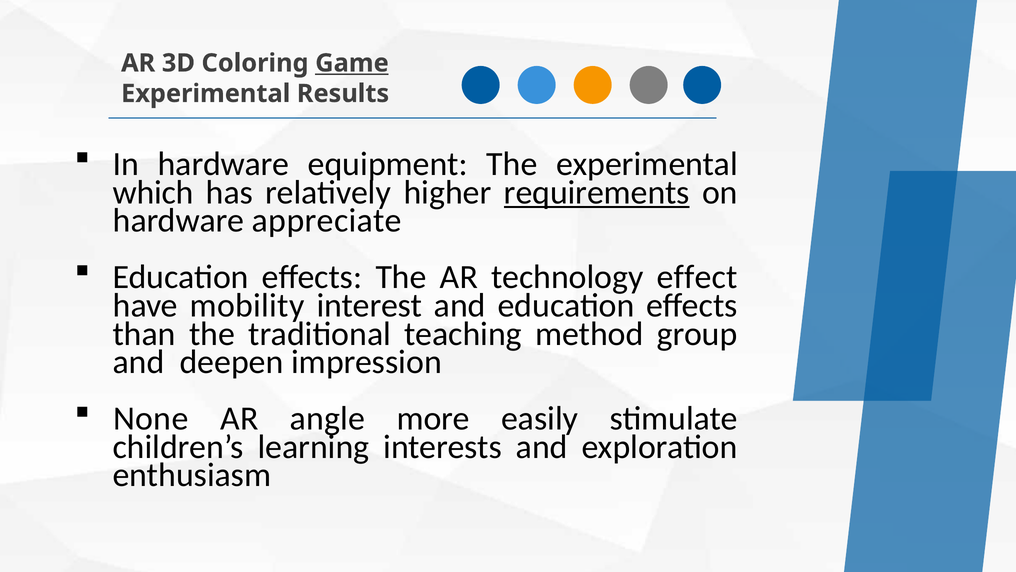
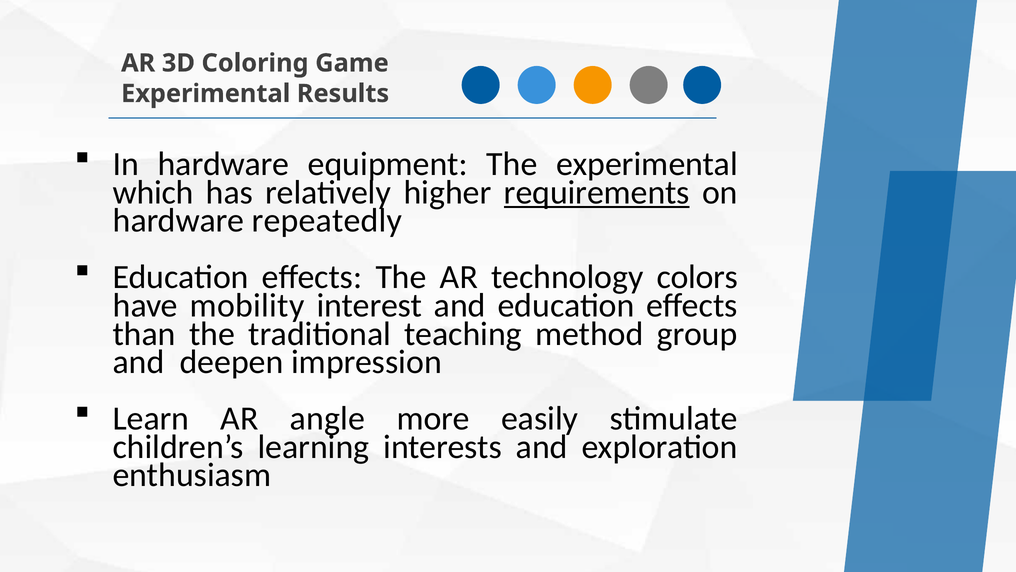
Game underline: present -> none
appreciate: appreciate -> repeatedly
effect: effect -> colors
None: None -> Learn
